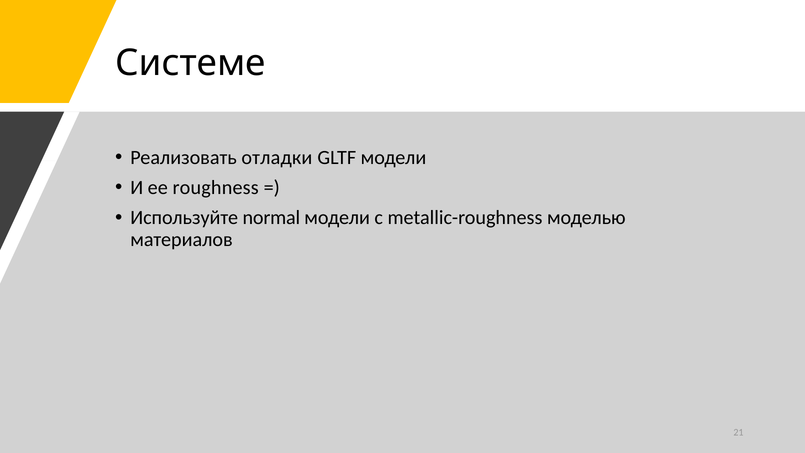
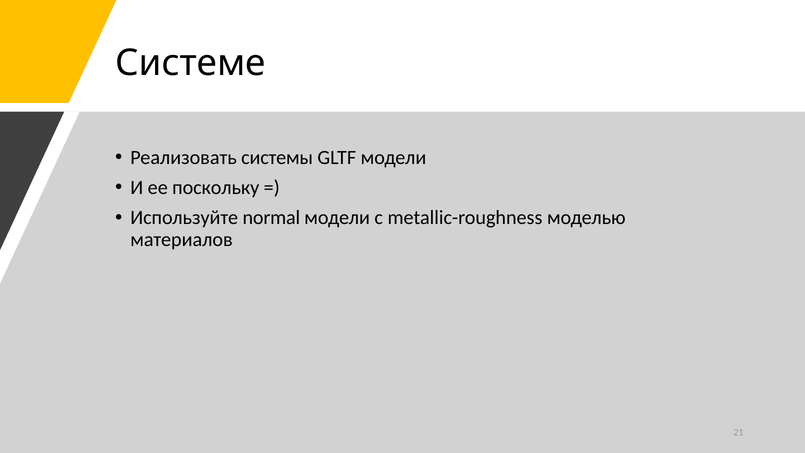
отладки: отладки -> системы
roughness: roughness -> поскольку
